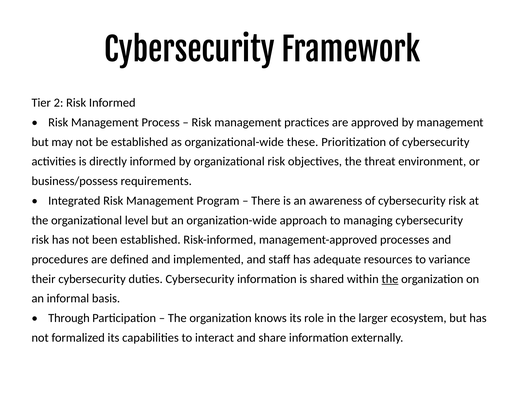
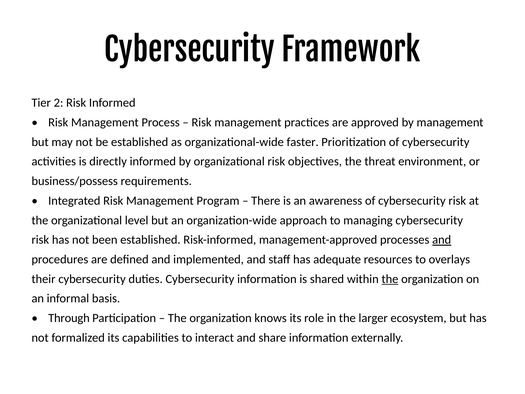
these: these -> faster
and at (442, 240) underline: none -> present
variance: variance -> overlays
